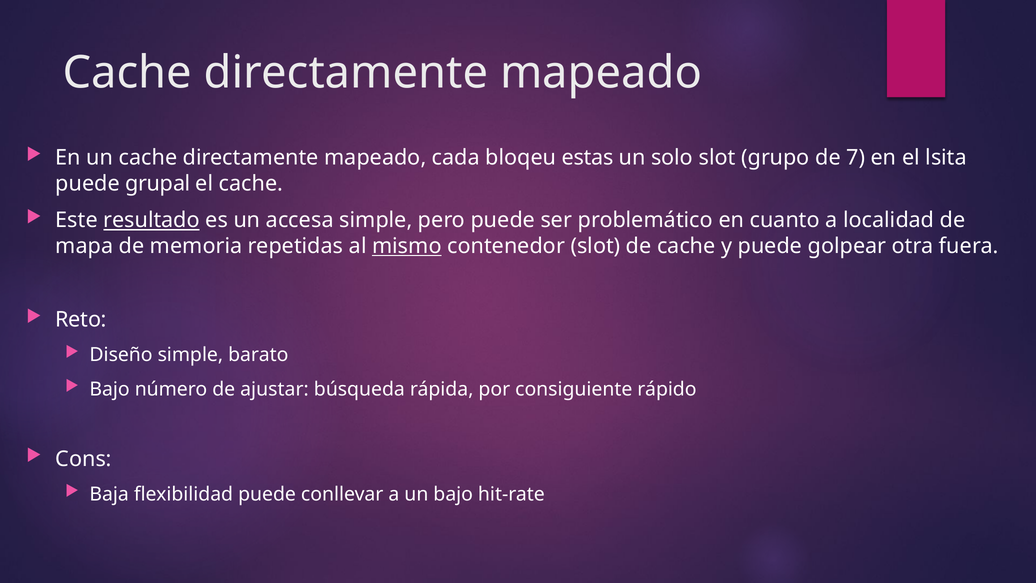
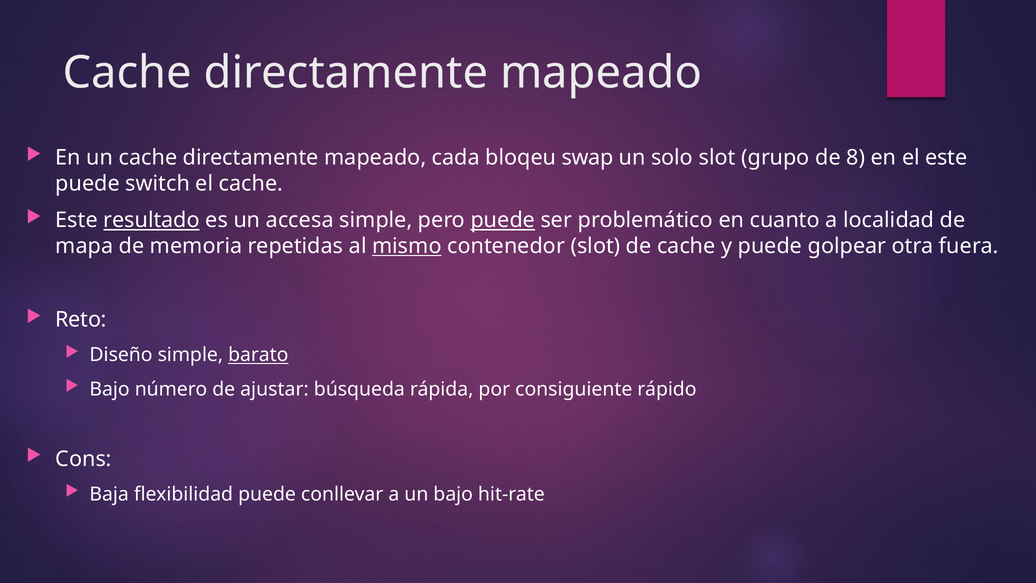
estas: estas -> swap
7: 7 -> 8
el lsita: lsita -> este
grupal: grupal -> switch
puede at (503, 220) underline: none -> present
barato underline: none -> present
